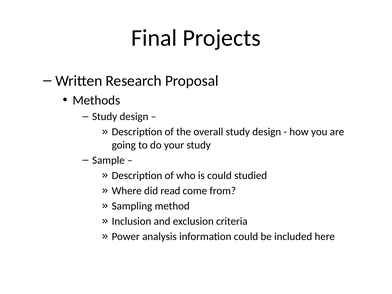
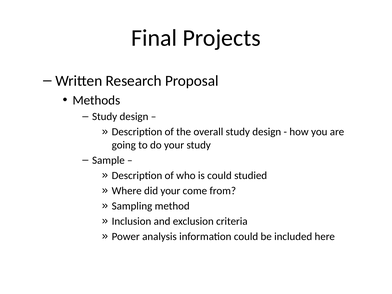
did read: read -> your
